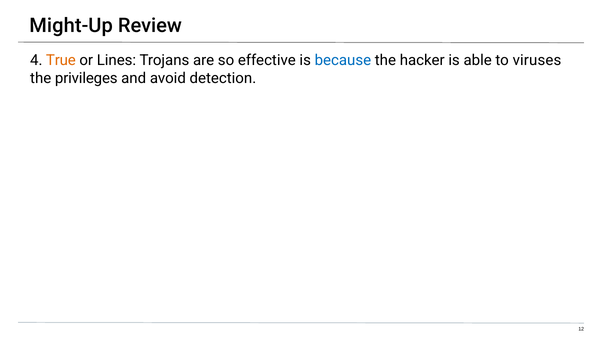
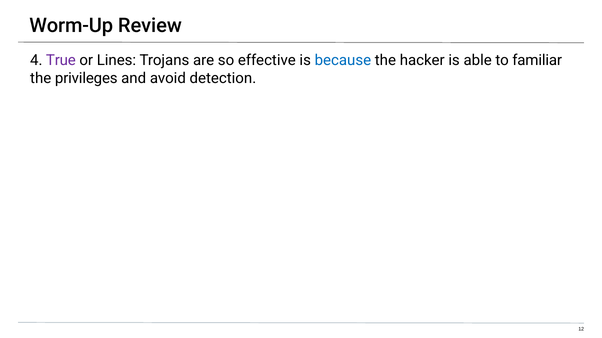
Might-Up: Might-Up -> Worm-Up
True colour: orange -> purple
viruses: viruses -> familiar
